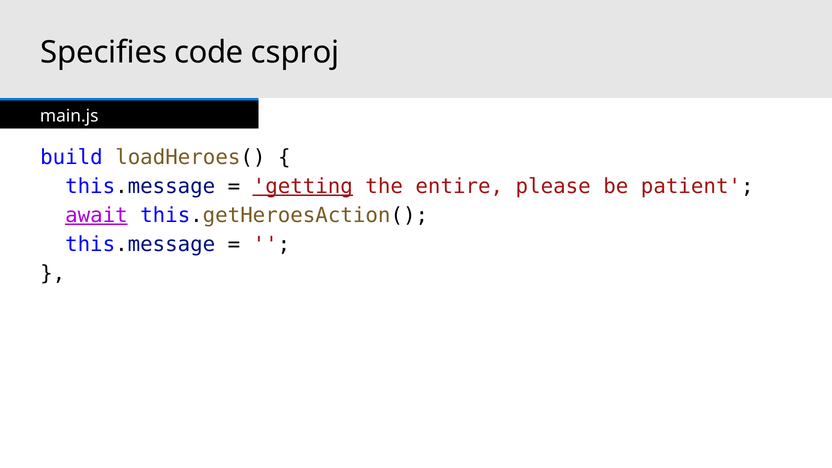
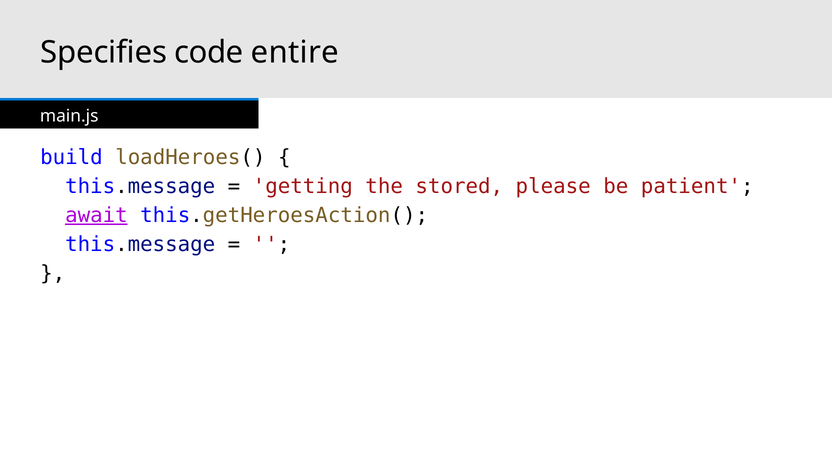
csproj: csproj -> entire
getting underline: present -> none
entire: entire -> stored
